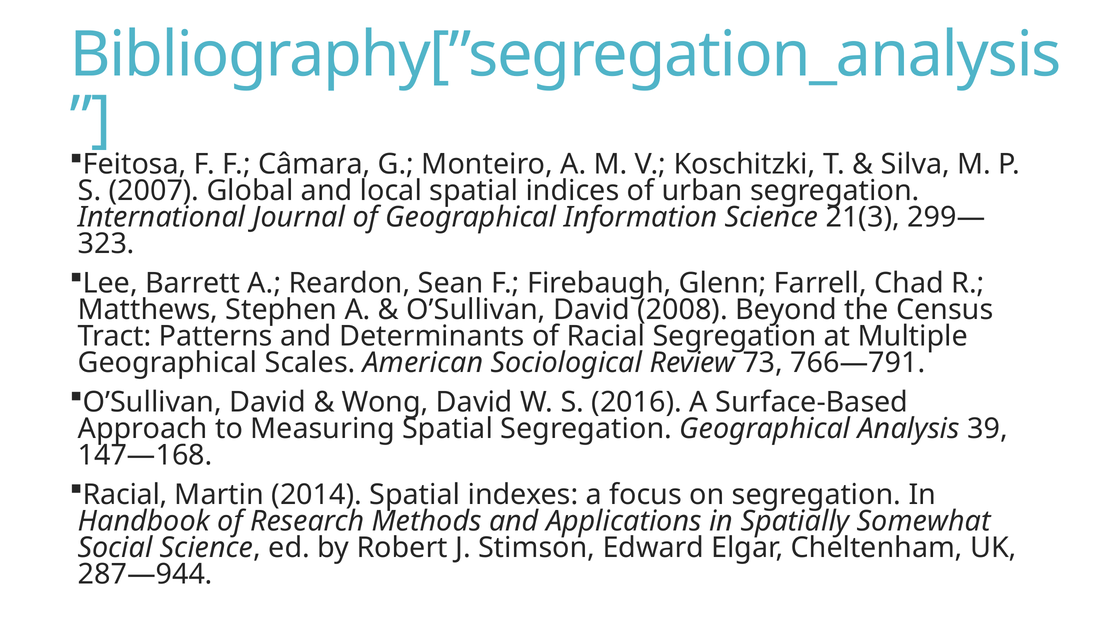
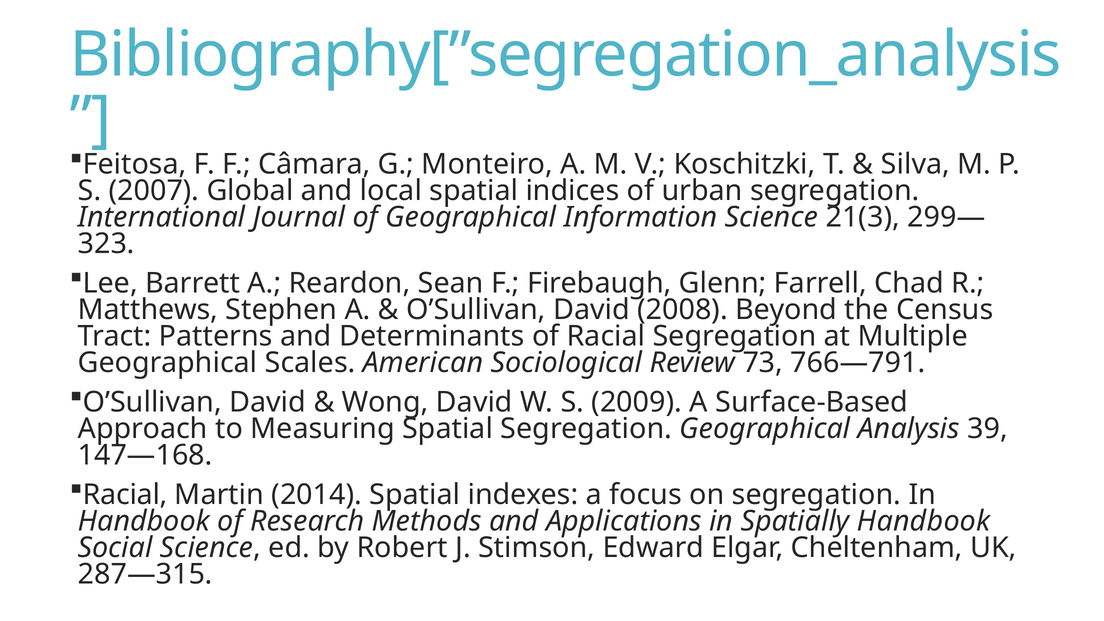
2016: 2016 -> 2009
Spatially Somewhat: Somewhat -> Handbook
287—944: 287—944 -> 287—315
